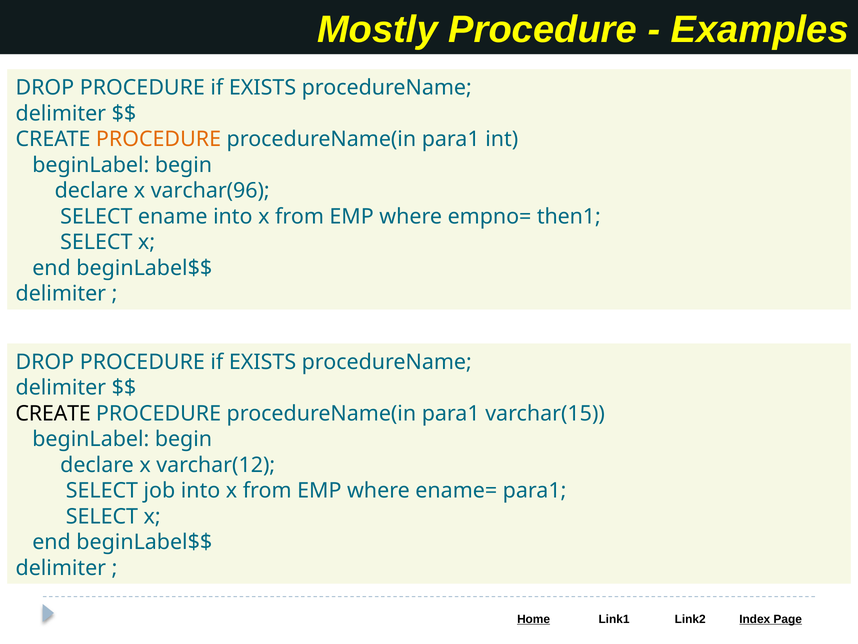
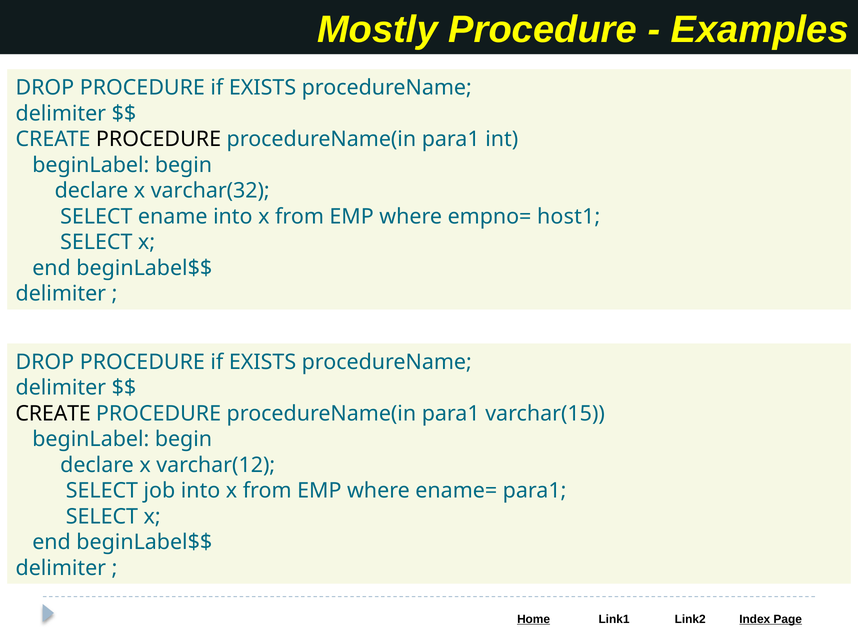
PROCEDURE at (159, 139) colour: orange -> black
varchar(96: varchar(96 -> varchar(32
then1: then1 -> host1
